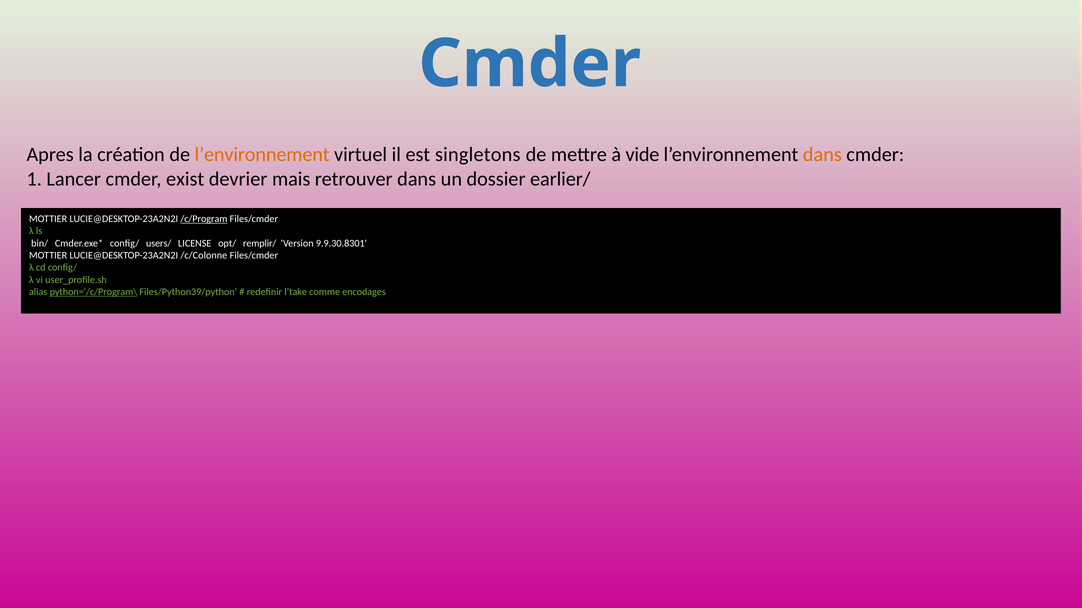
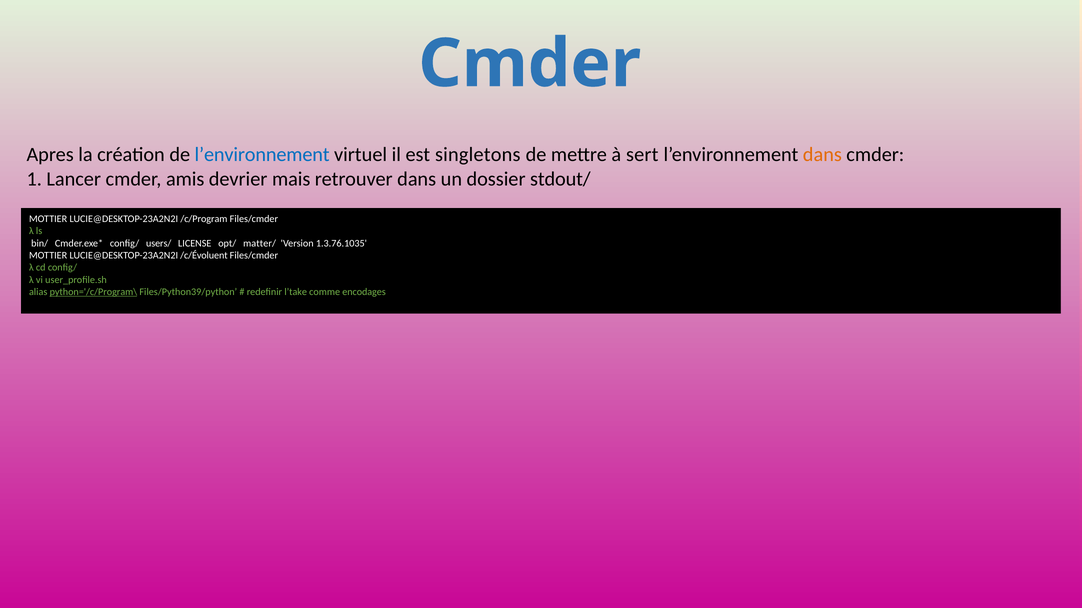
l’environnement at (262, 155) colour: orange -> blue
vide: vide -> sert
exist: exist -> amis
earlier/: earlier/ -> stdout/
/c/Program underline: present -> none
remplir/: remplir/ -> matter/
9.9.30.8301: 9.9.30.8301 -> 1.3.76.1035
/c/Colonne: /c/Colonne -> /c/Évoluent
